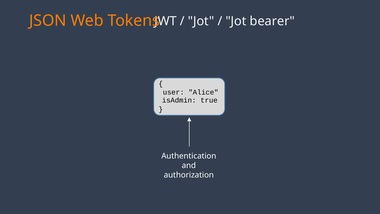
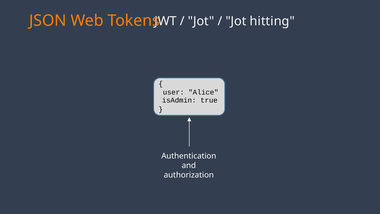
bearer: bearer -> hitting
